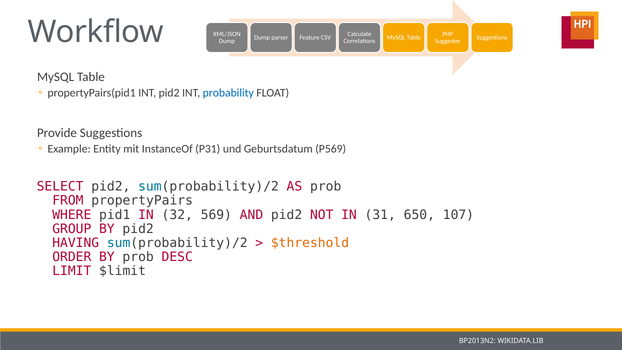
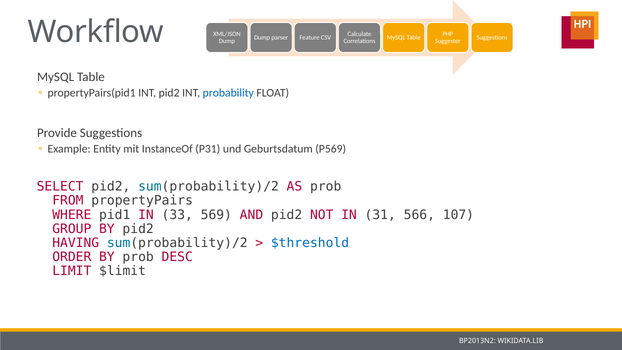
32: 32 -> 33
650: 650 -> 566
$threshold colour: orange -> blue
